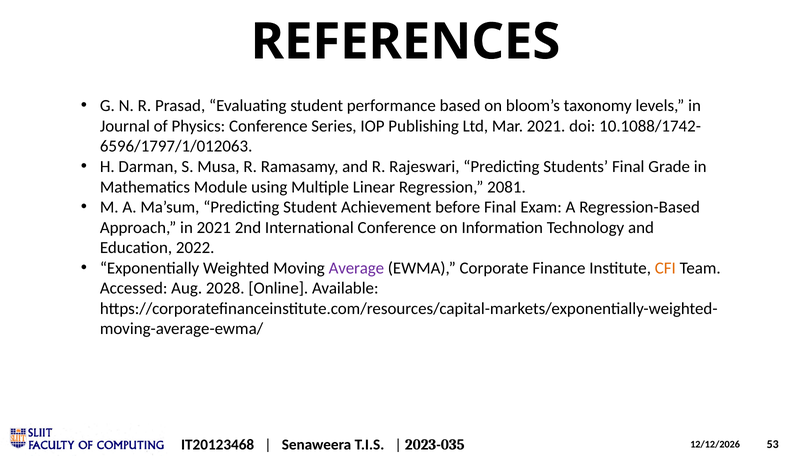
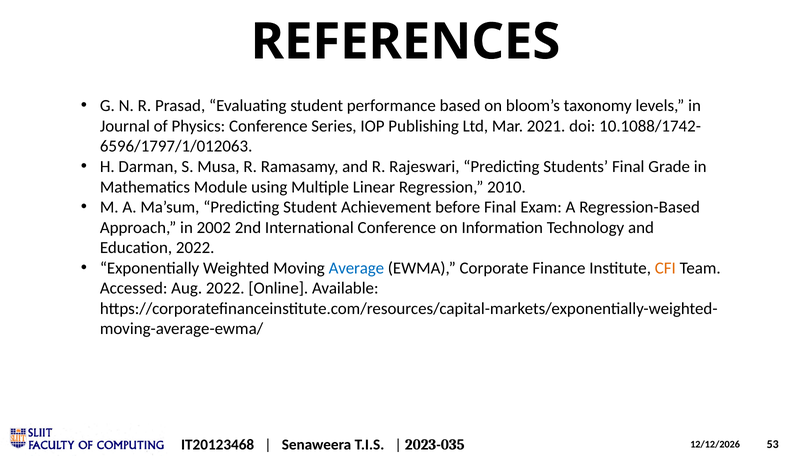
2081: 2081 -> 2010
in 2021: 2021 -> 2002
Average colour: purple -> blue
Aug 2028: 2028 -> 2022
